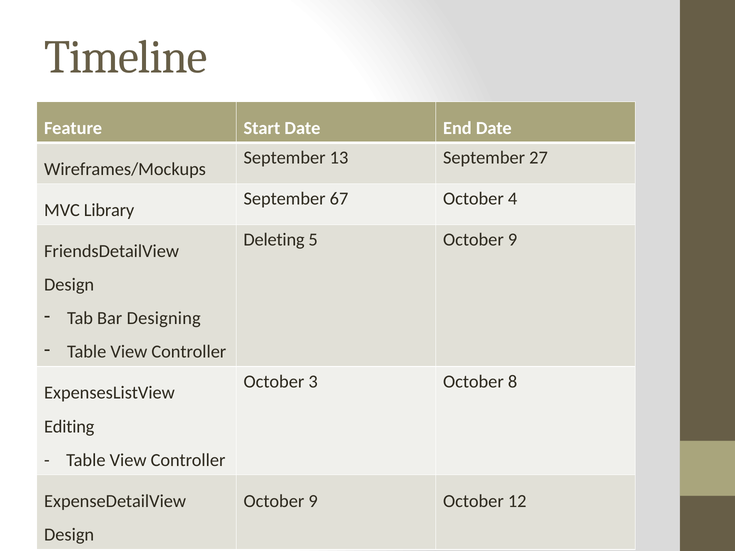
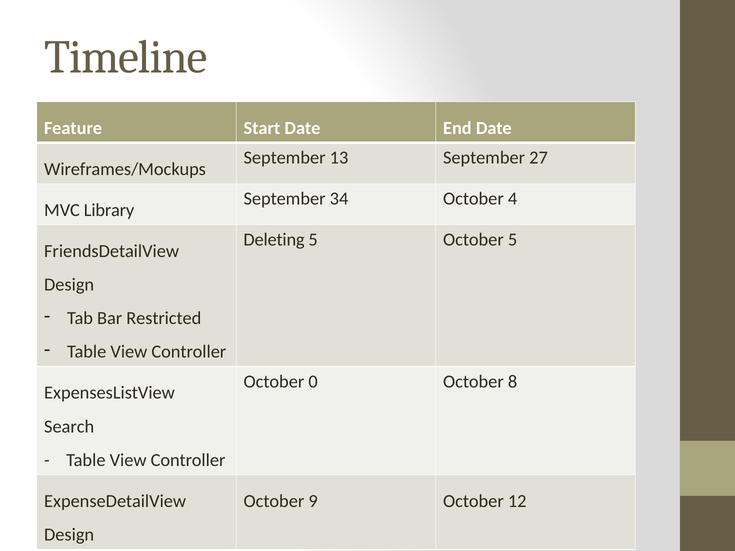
67: 67 -> 34
5 October 9: 9 -> 5
Designing: Designing -> Restricted
3: 3 -> 0
Editing: Editing -> Search
